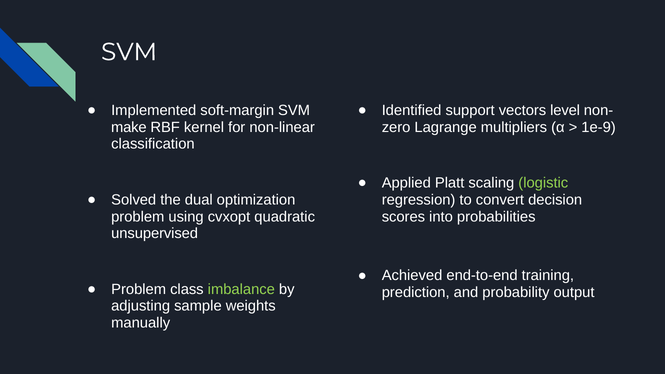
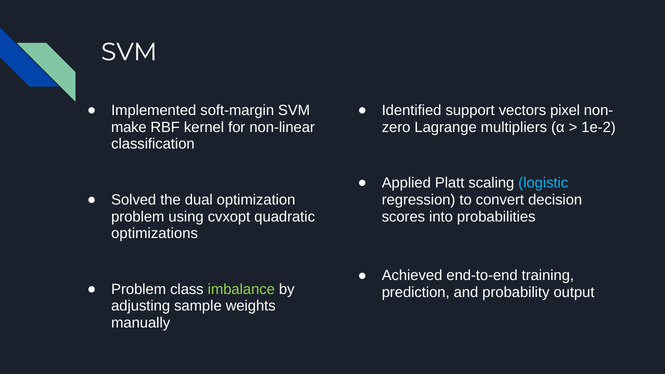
level: level -> pixel
1e-9: 1e-9 -> 1e-2
logistic colour: light green -> light blue
unsupervised: unsupervised -> optimizations
